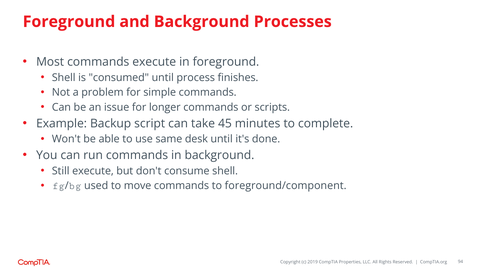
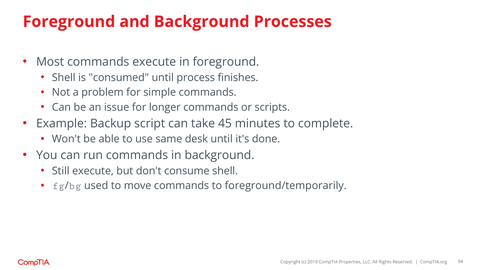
foreground/component: foreground/component -> foreground/temporarily
